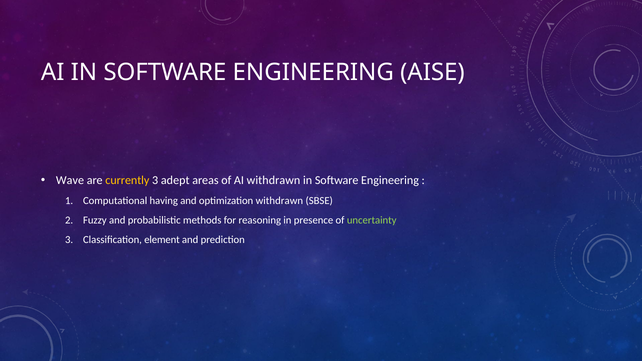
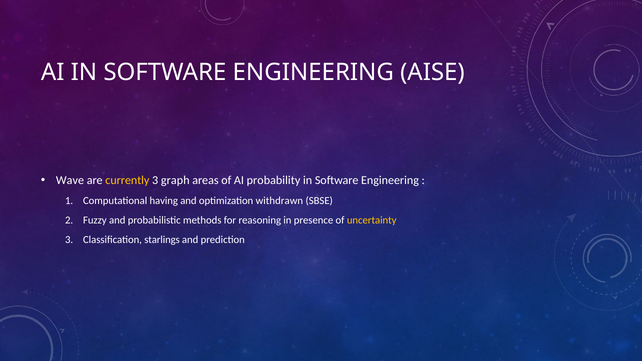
adept: adept -> graph
AI withdrawn: withdrawn -> probability
uncertainty colour: light green -> yellow
element: element -> starlings
